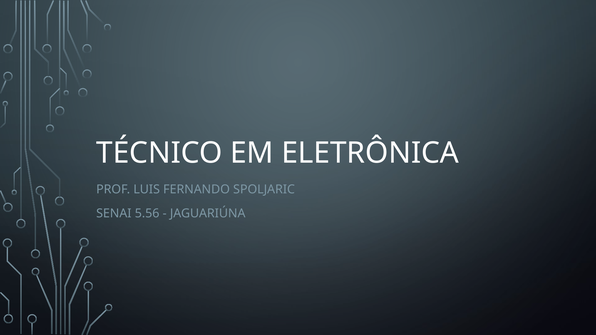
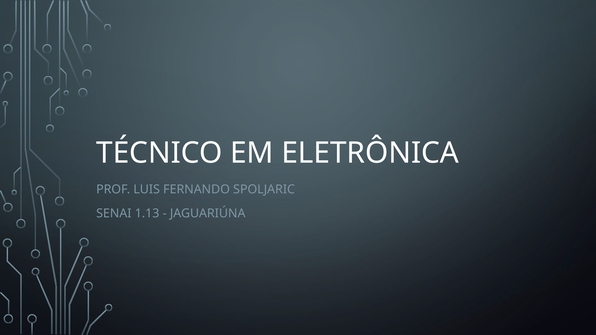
5.56: 5.56 -> 1.13
